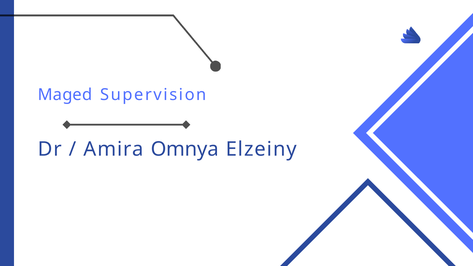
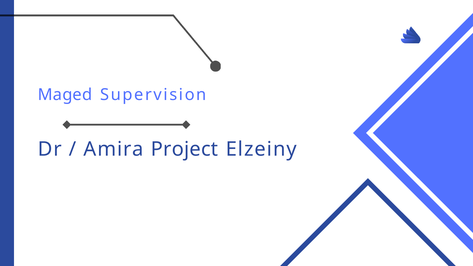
Omnya: Omnya -> Project
